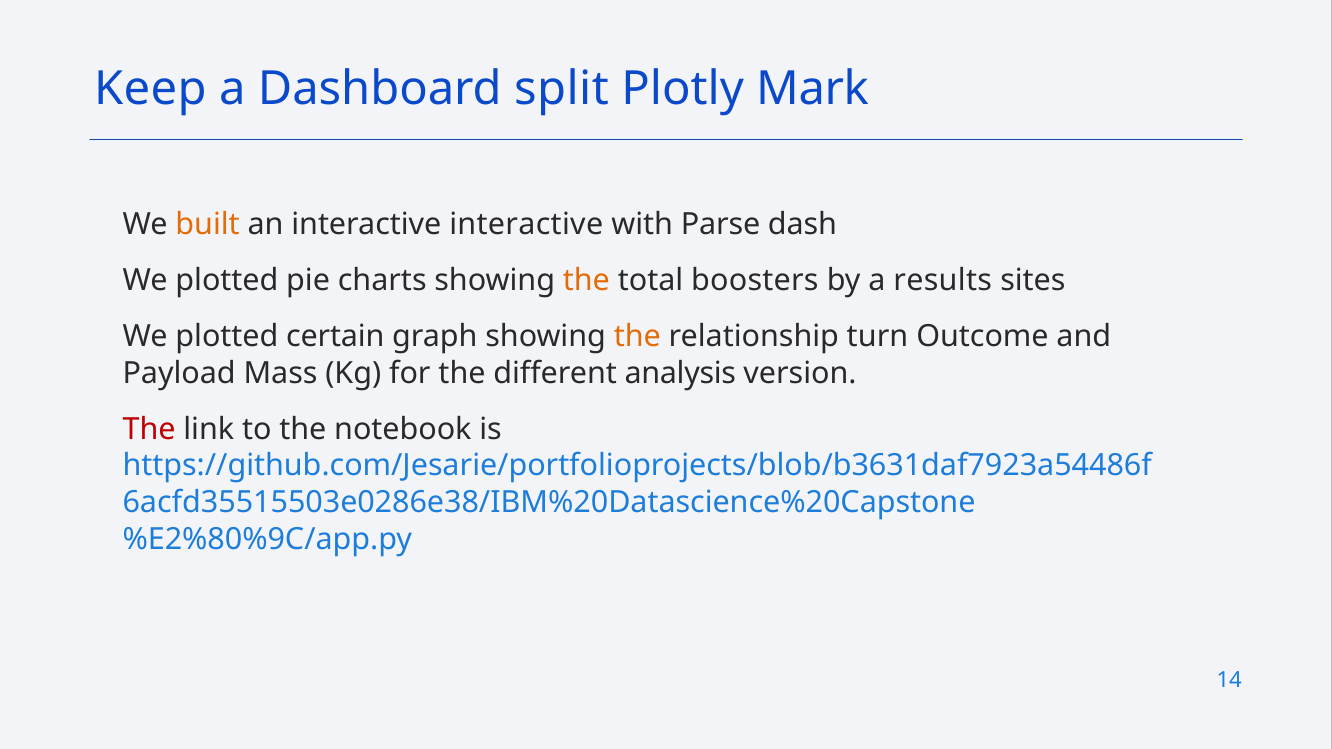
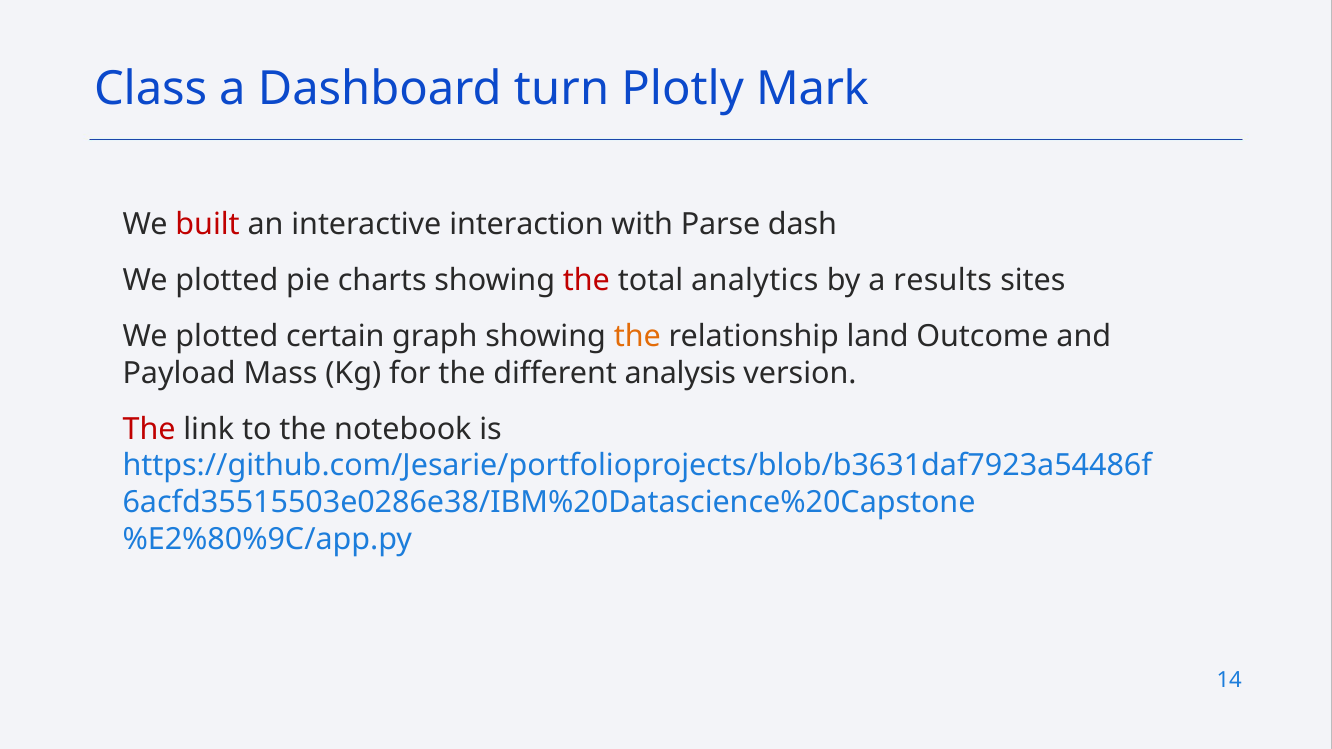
Keep: Keep -> Class
split: split -> turn
built colour: orange -> red
interactive interactive: interactive -> interaction
the at (586, 281) colour: orange -> red
boosters: boosters -> analytics
turn: turn -> land
